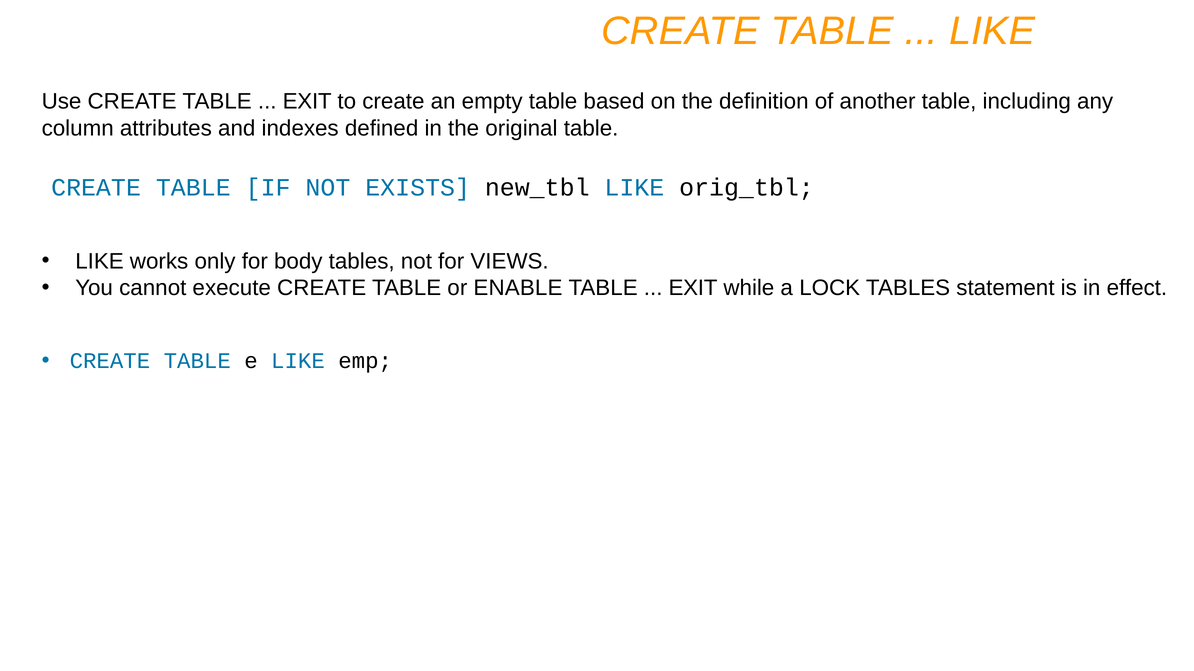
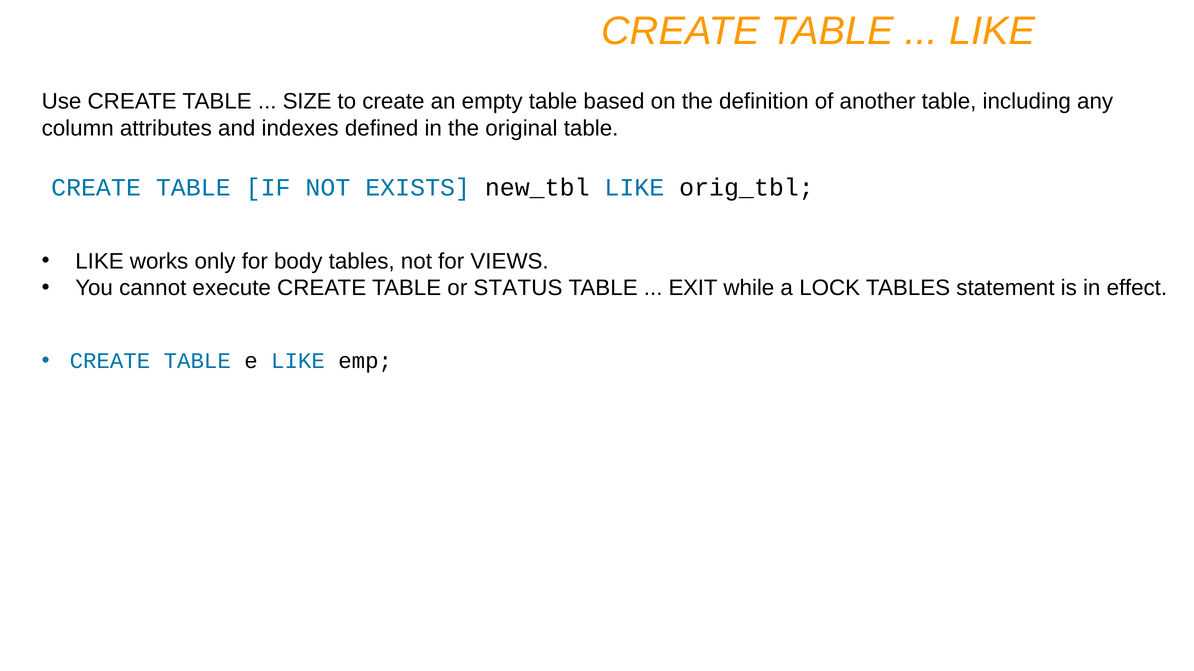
EXIT at (307, 101): EXIT -> SIZE
ENABLE: ENABLE -> STATUS
